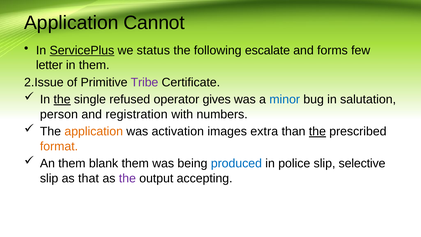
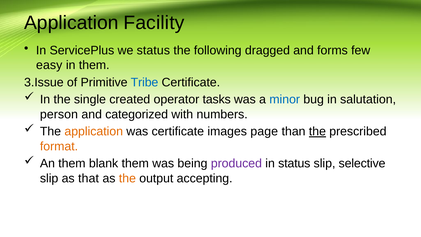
Cannot: Cannot -> Facility
ServicePlus underline: present -> none
escalate: escalate -> dragged
letter: letter -> easy
2.Issue: 2.Issue -> 3.Issue
Tribe colour: purple -> blue
the at (62, 99) underline: present -> none
refused: refused -> created
gives: gives -> tasks
registration: registration -> categorized
was activation: activation -> certificate
extra: extra -> page
produced colour: blue -> purple
in police: police -> status
the at (127, 178) colour: purple -> orange
